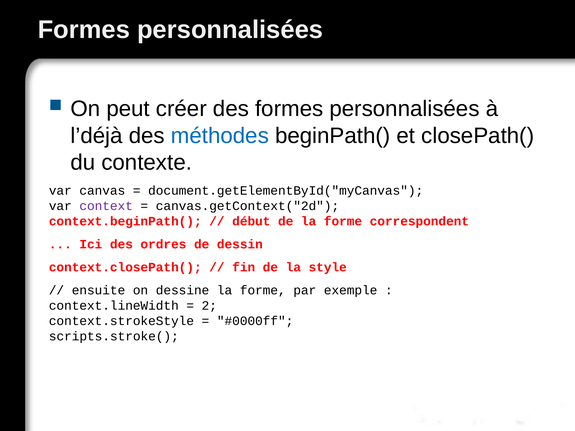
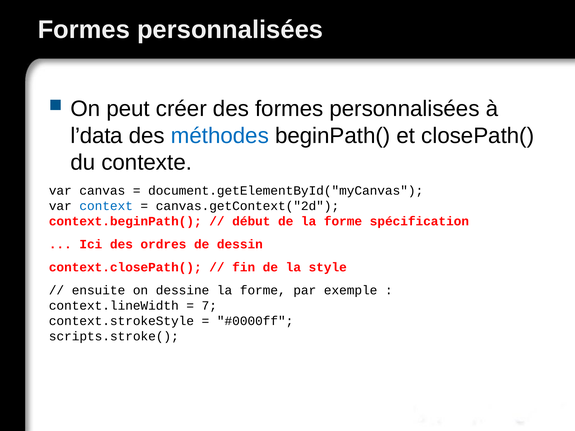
l’déjà: l’déjà -> l’data
context colour: purple -> blue
correspondent: correspondent -> spécification
2: 2 -> 7
